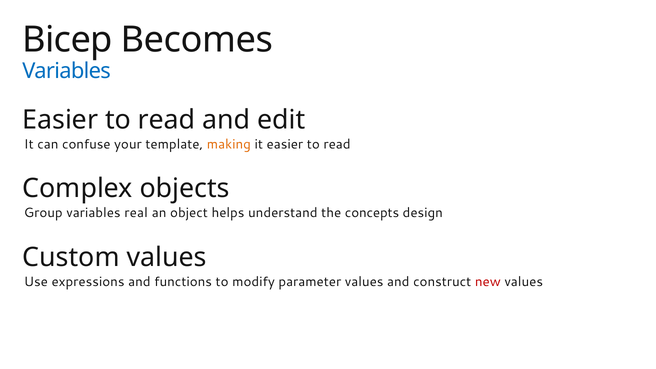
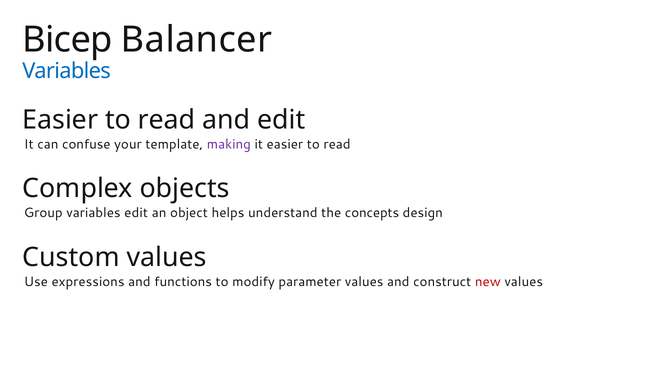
Becomes: Becomes -> Balancer
making colour: orange -> purple
variables real: real -> edit
